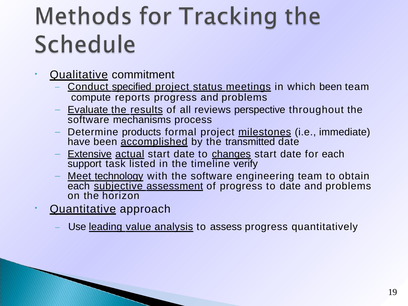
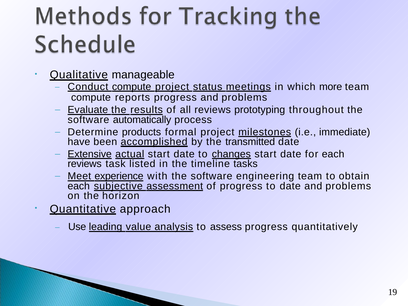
commitment: commitment -> manageable
Conduct specified: specified -> compute
which been: been -> more
perspective: perspective -> prototyping
mechanisms: mechanisms -> automatically
support at (85, 164): support -> reviews
verify: verify -> tasks
technology: technology -> experience
